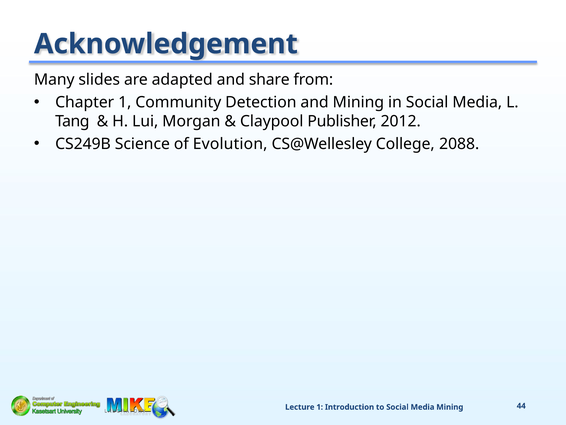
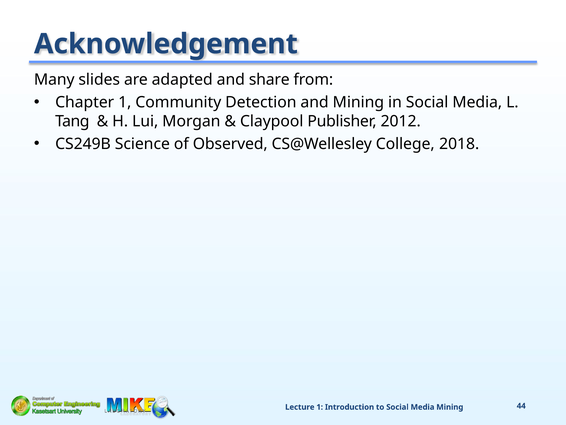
Evolution: Evolution -> Observed
2088: 2088 -> 2018
